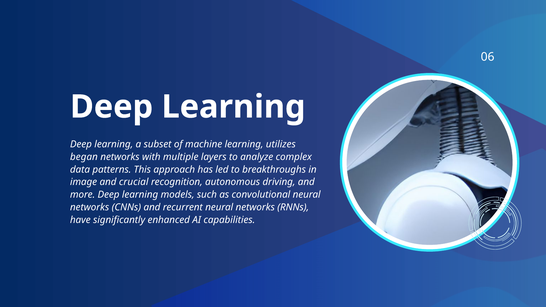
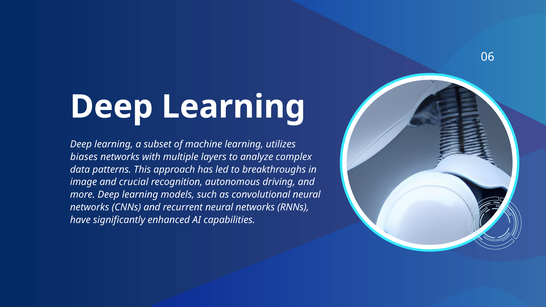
began: began -> biases
